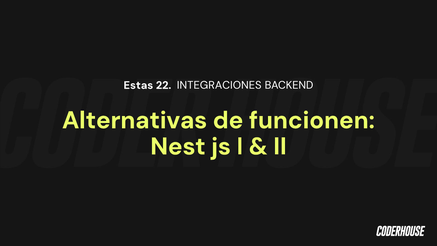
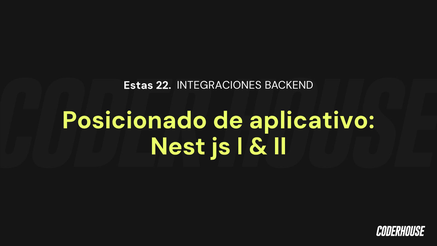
Alternativas: Alternativas -> Posicionado
funcionen: funcionen -> aplicativo
